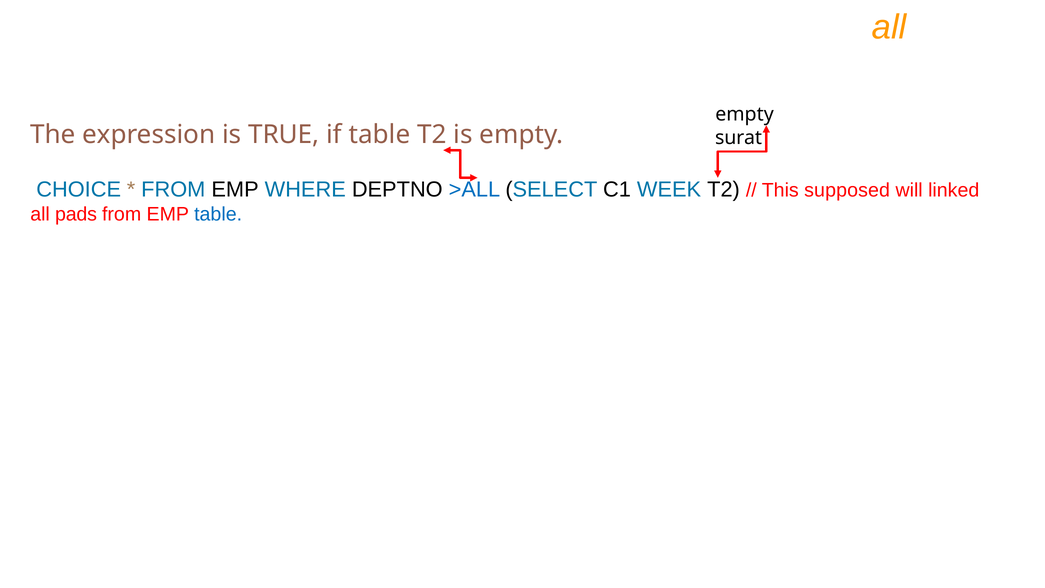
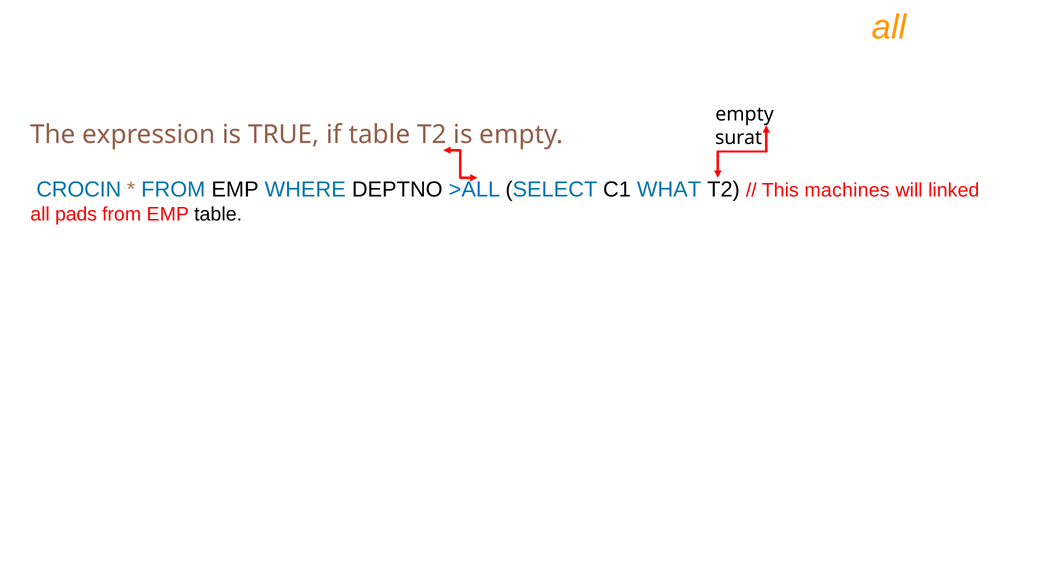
CHOICE: CHOICE -> CROCIN
WEEK: WEEK -> WHAT
supposed: supposed -> machines
table at (218, 214) colour: blue -> black
